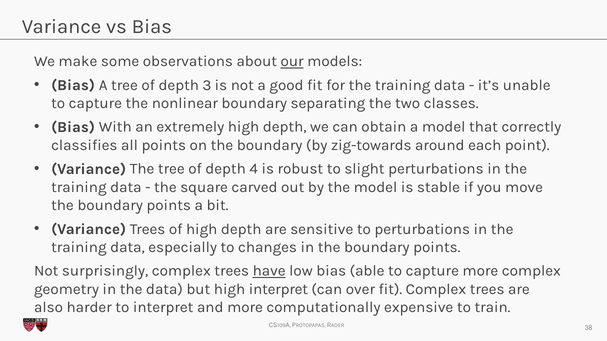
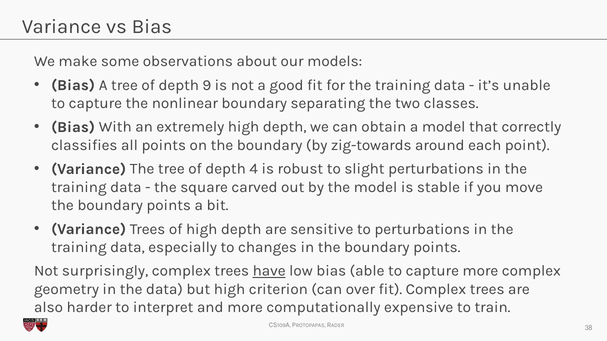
our underline: present -> none
3: 3 -> 9
high interpret: interpret -> criterion
